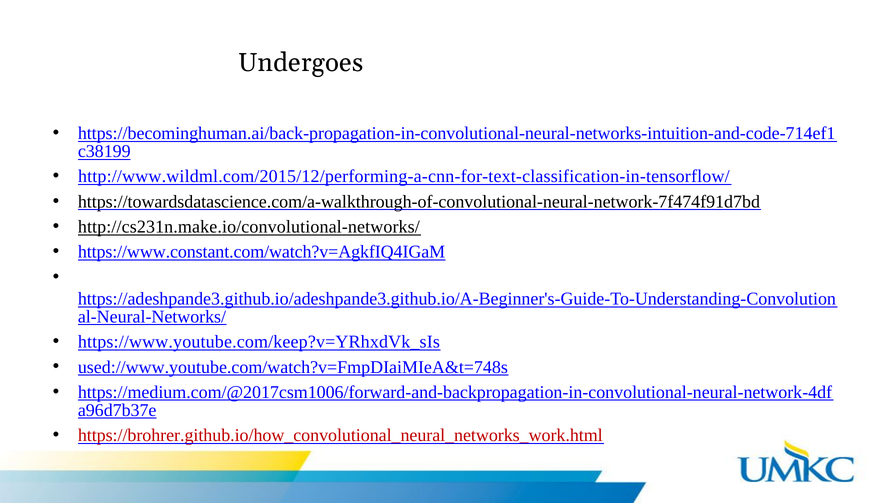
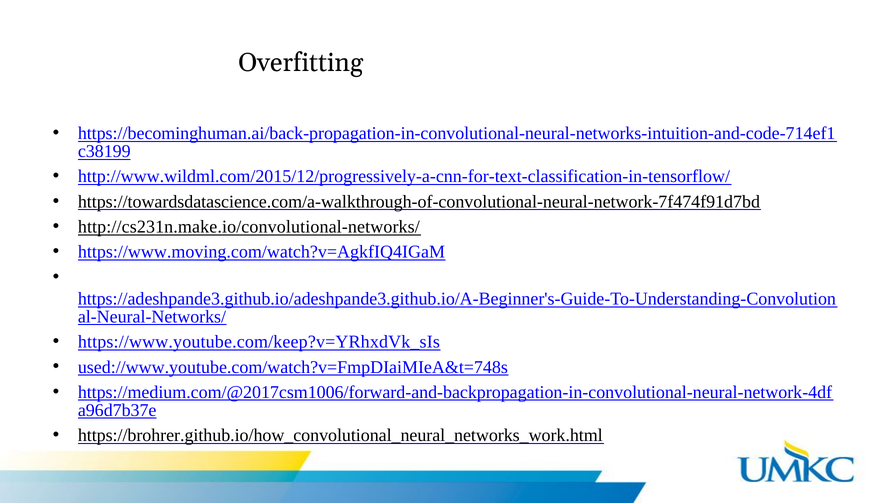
Undergoes: Undergoes -> Overfitting
http://www.wildml.com/2015/12/performing-a-cnn-for-text-classification-in-tensorflow/: http://www.wildml.com/2015/12/performing-a-cnn-for-text-classification-in-tensorflow/ -> http://www.wildml.com/2015/12/progressively-a-cnn-for-text-classification-in-tensorflow/
https://www.constant.com/watch?v=AgkfIQ4IGaM: https://www.constant.com/watch?v=AgkfIQ4IGaM -> https://www.moving.com/watch?v=AgkfIQ4IGaM
https://brohrer.github.io/how_convolutional_neural_networks_work.html colour: red -> black
